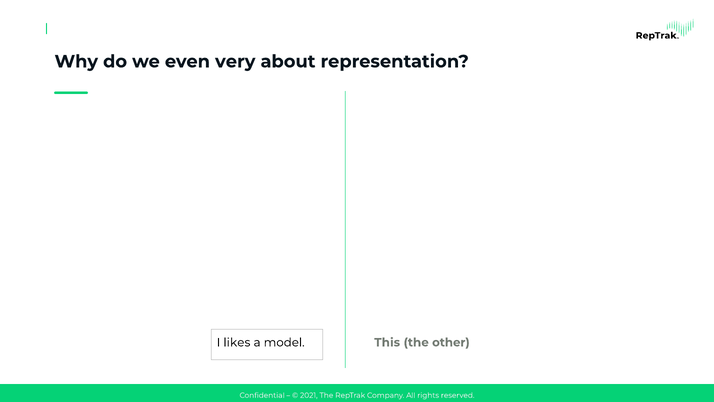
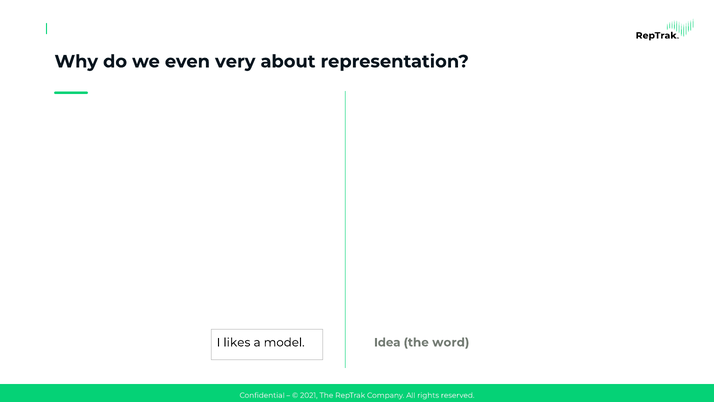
This: This -> Idea
other: other -> word
